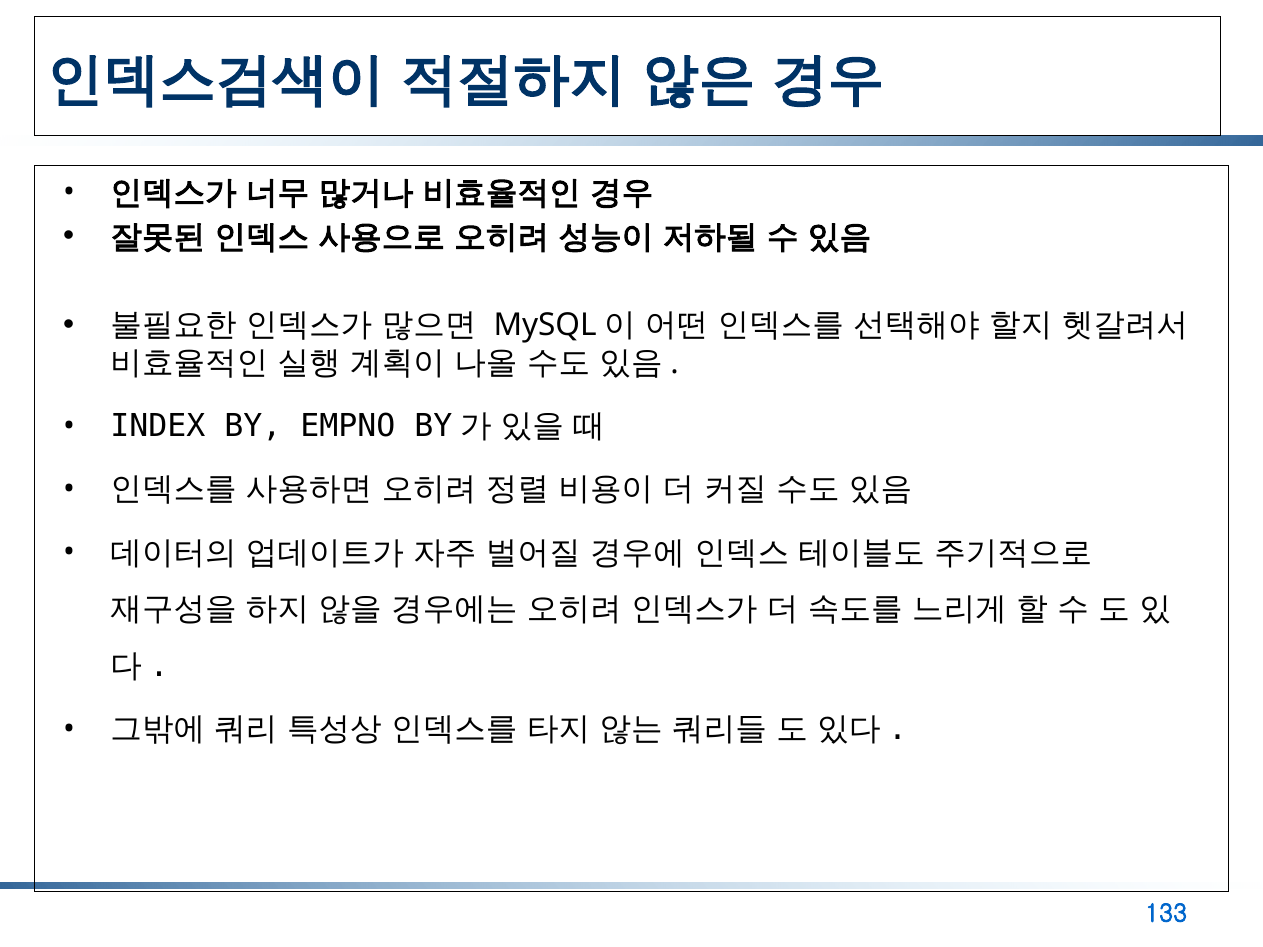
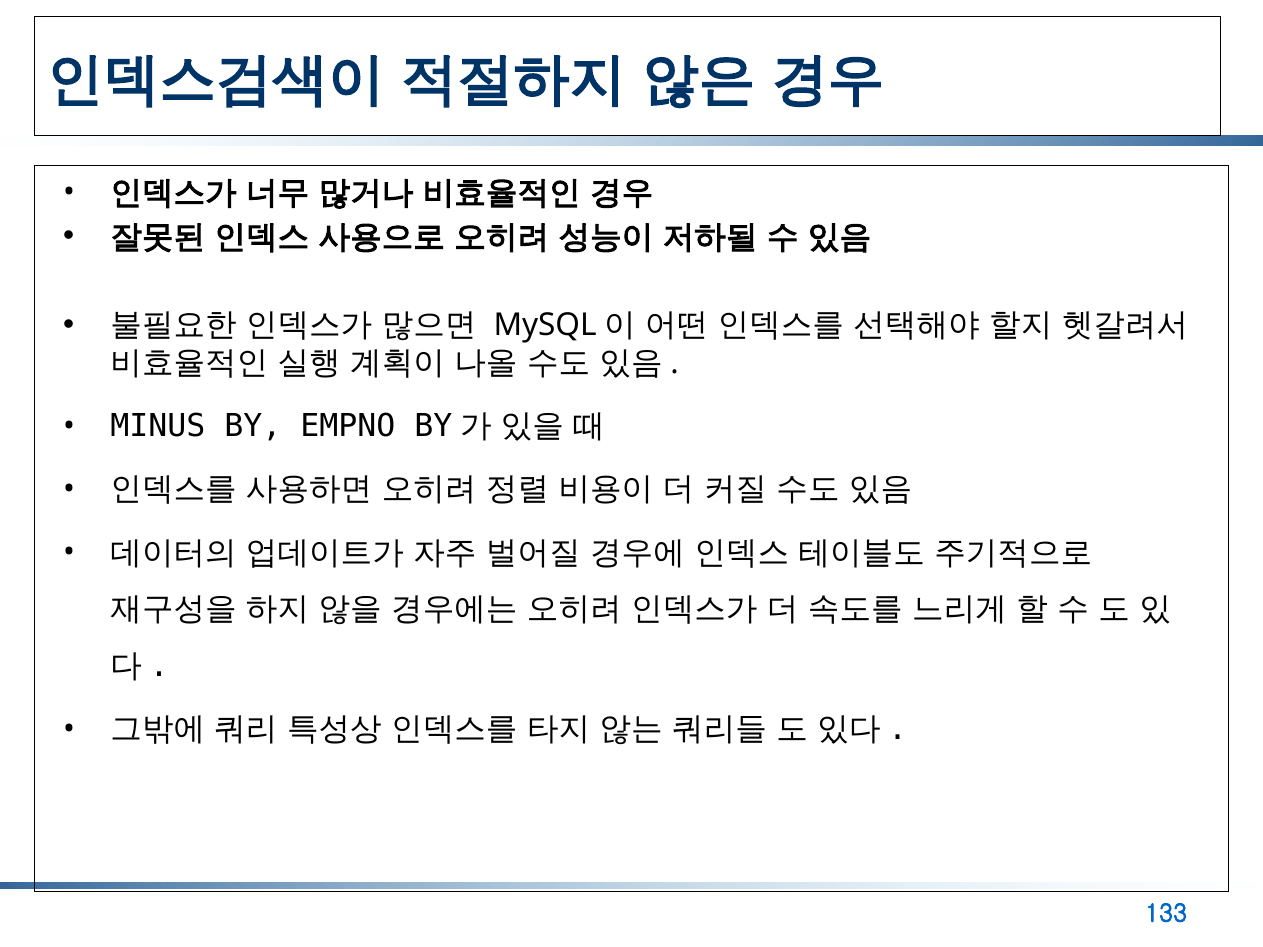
INDEX: INDEX -> MINUS
